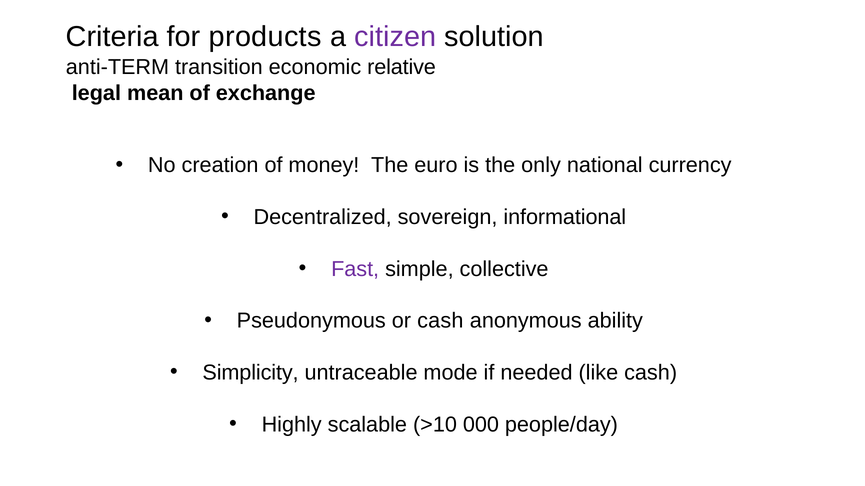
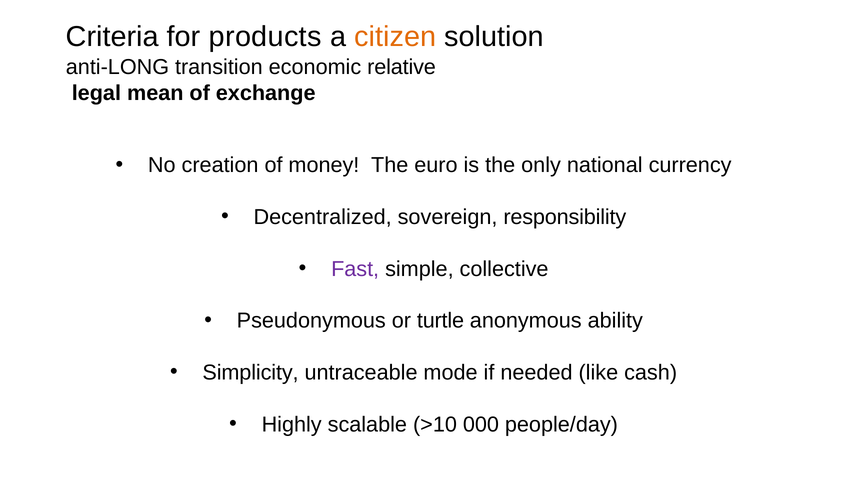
citizen colour: purple -> orange
anti-TERM: anti-TERM -> anti-LONG
informational: informational -> responsibility
or cash: cash -> turtle
